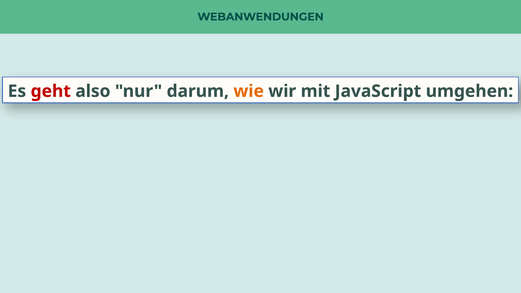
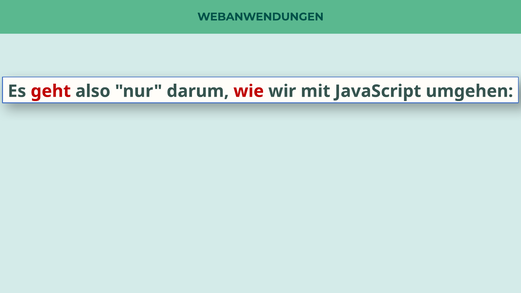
wie colour: orange -> red
